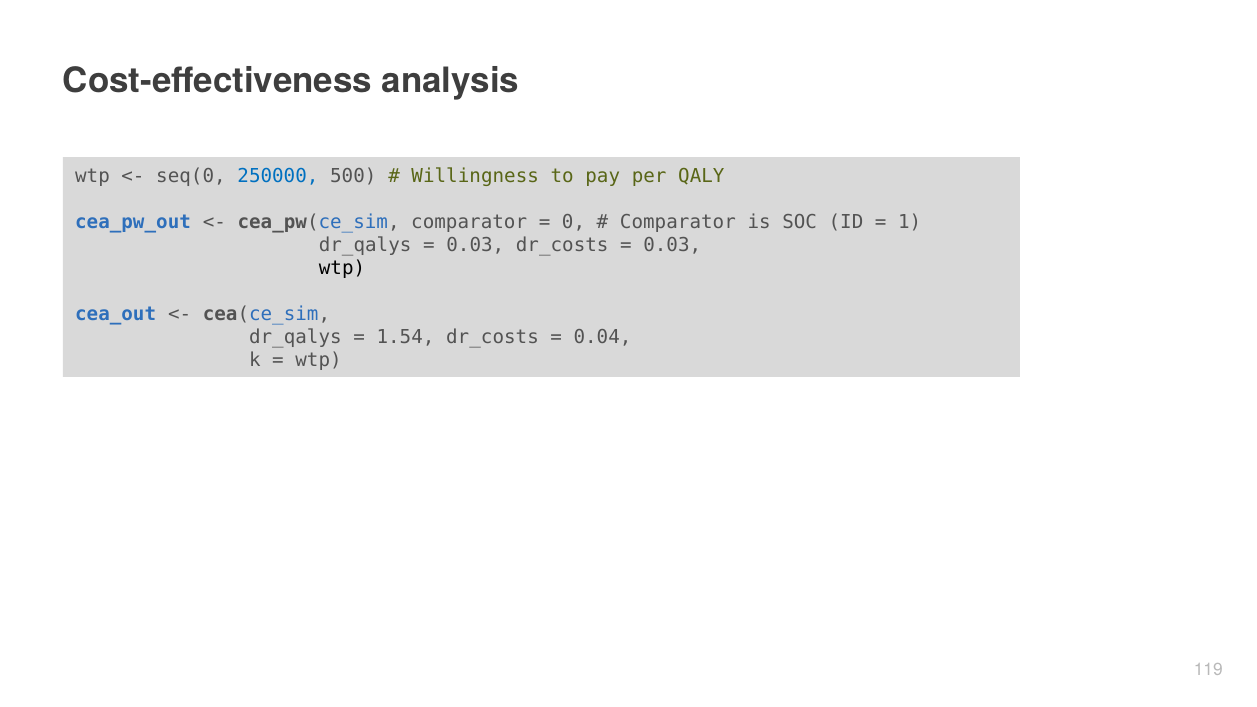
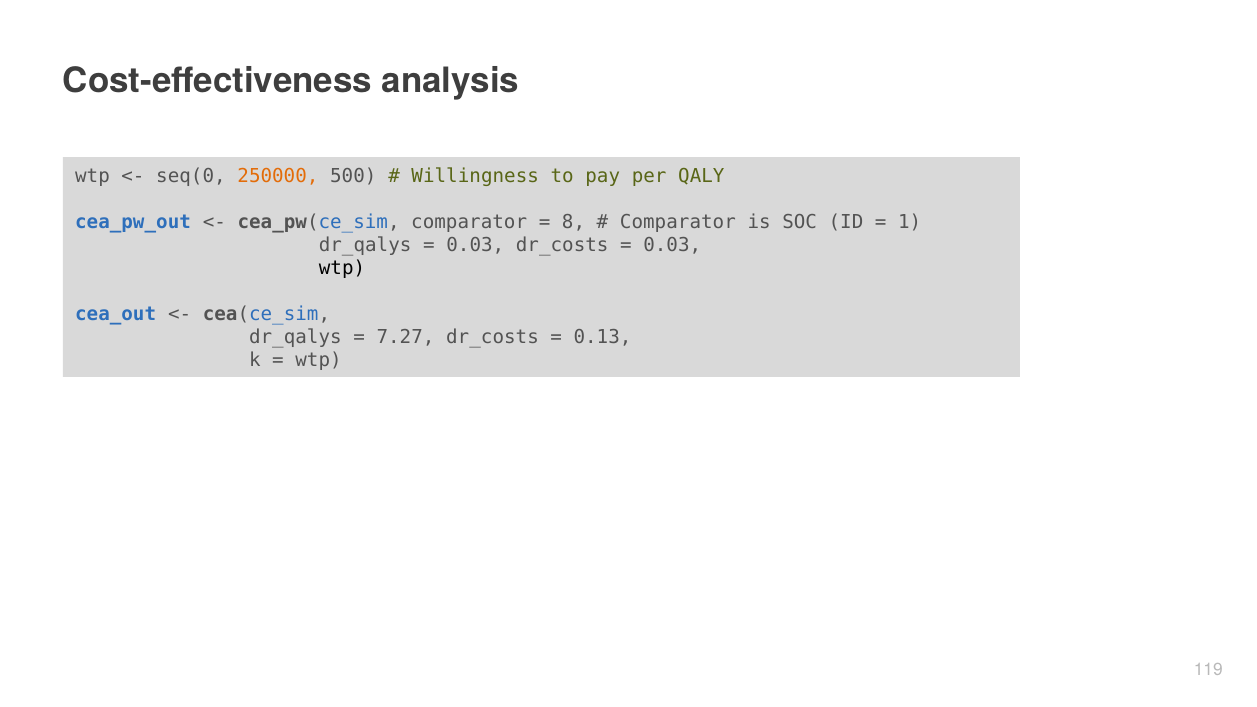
250000 colour: blue -> orange
0: 0 -> 8
1.54: 1.54 -> 7.27
0.04: 0.04 -> 0.13
